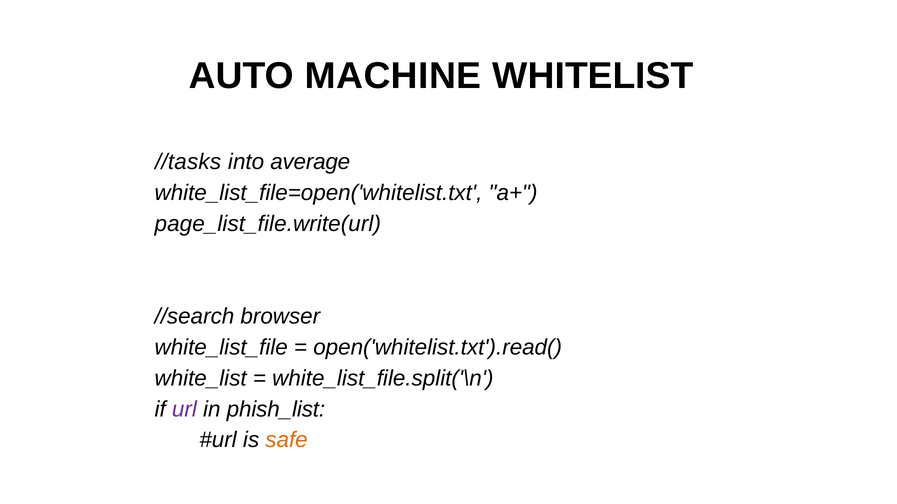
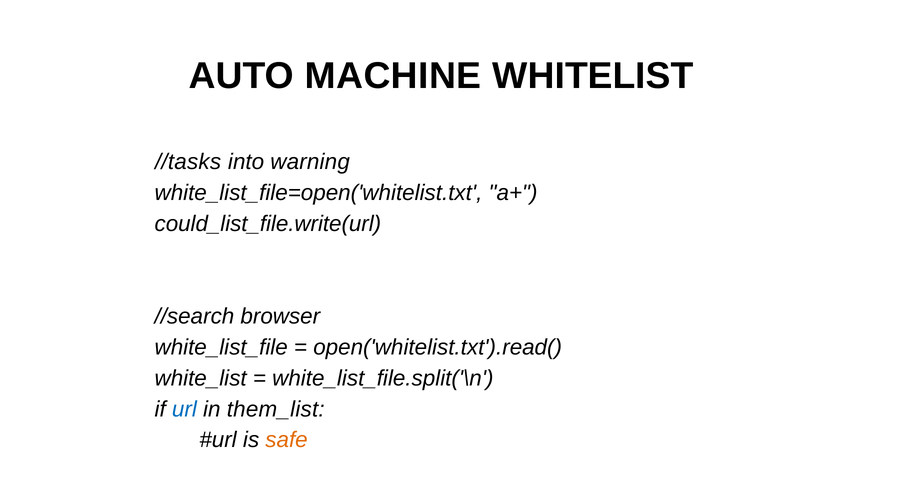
average: average -> warning
page_list_file.write(url: page_list_file.write(url -> could_list_file.write(url
url colour: purple -> blue
phish_list: phish_list -> them_list
